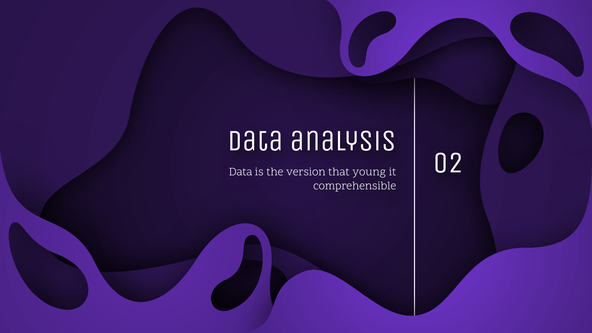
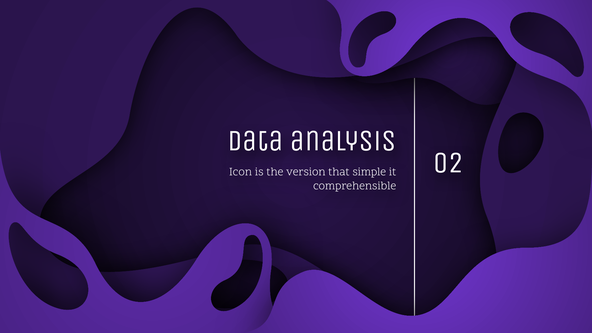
Data at (241, 172): Data -> Icon
young: young -> simple
